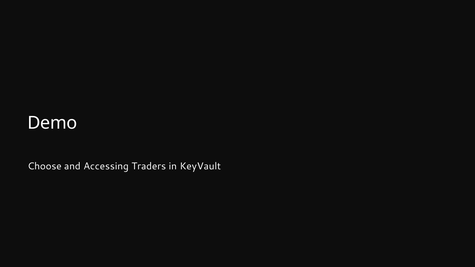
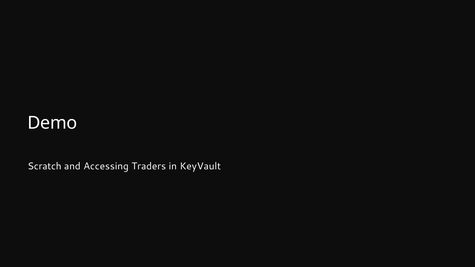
Choose: Choose -> Scratch
